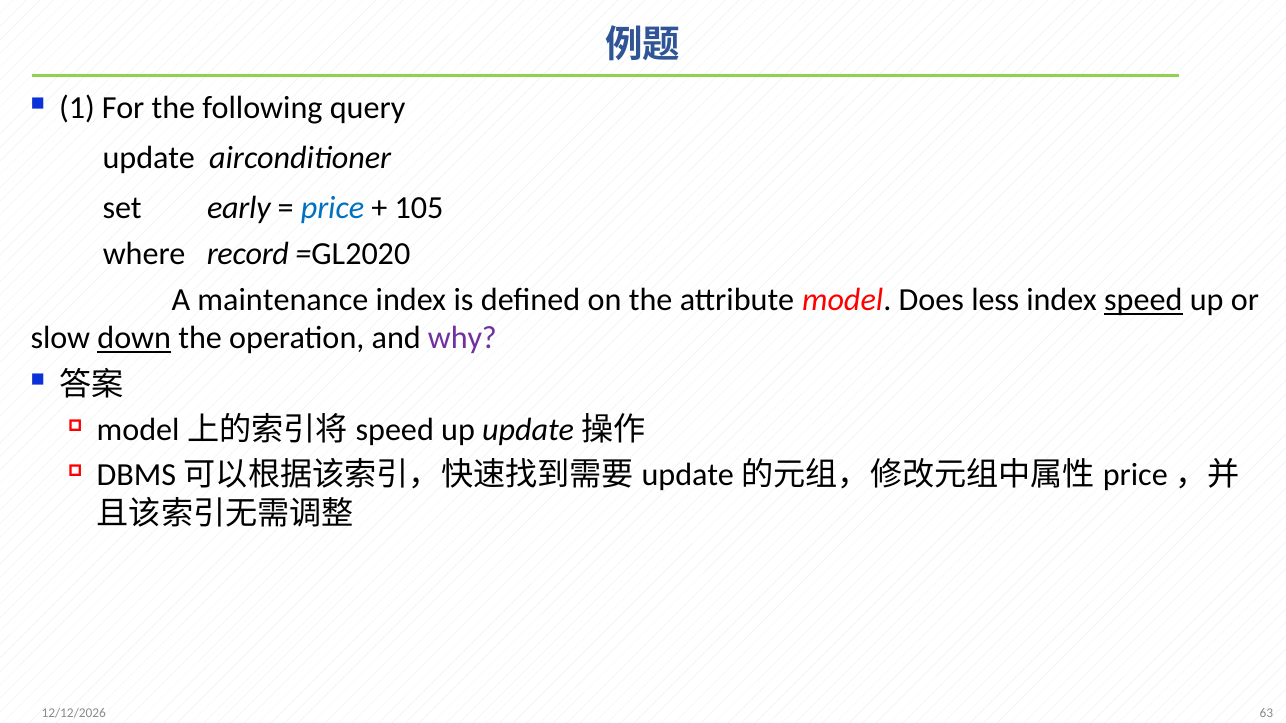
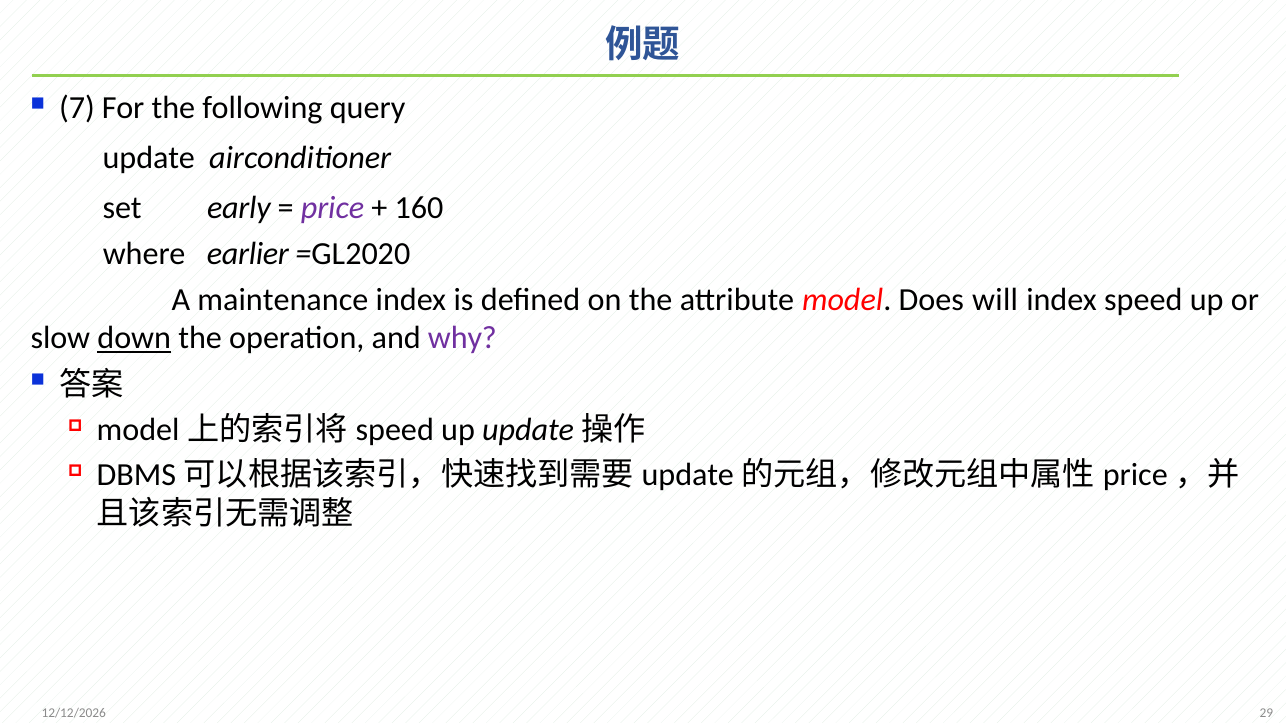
1: 1 -> 7
price colour: blue -> purple
105: 105 -> 160
record: record -> earlier
less: less -> will
speed underline: present -> none
63: 63 -> 29
